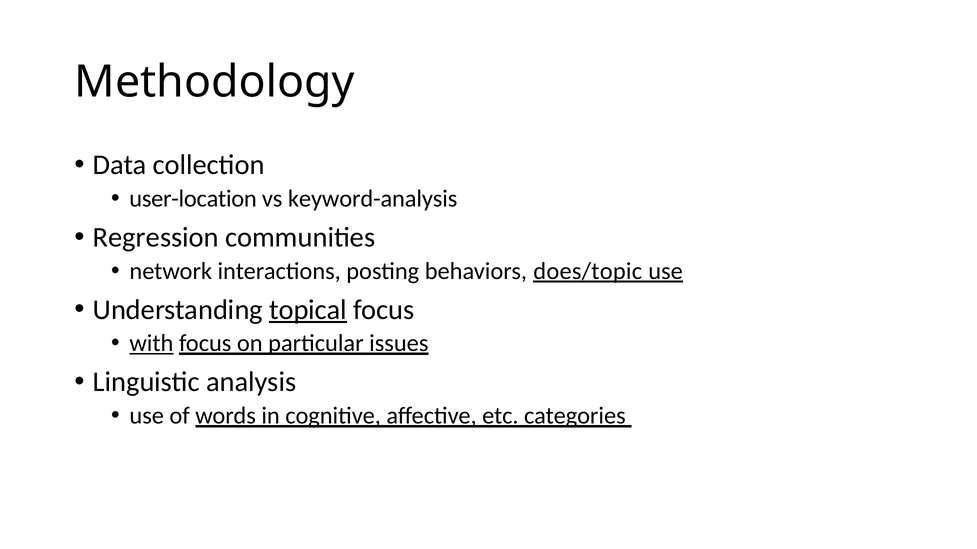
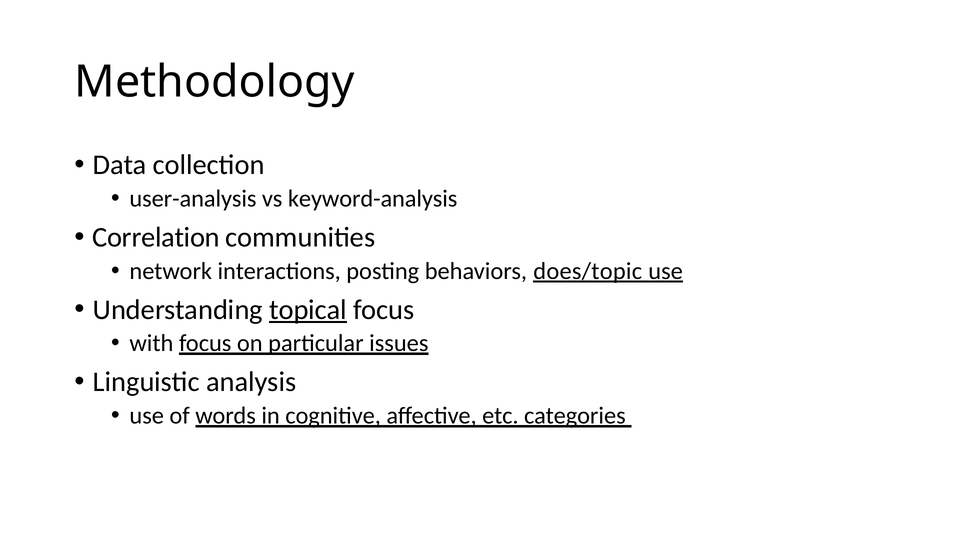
user-location: user-location -> user-analysis
Regression: Regression -> Correlation
with underline: present -> none
